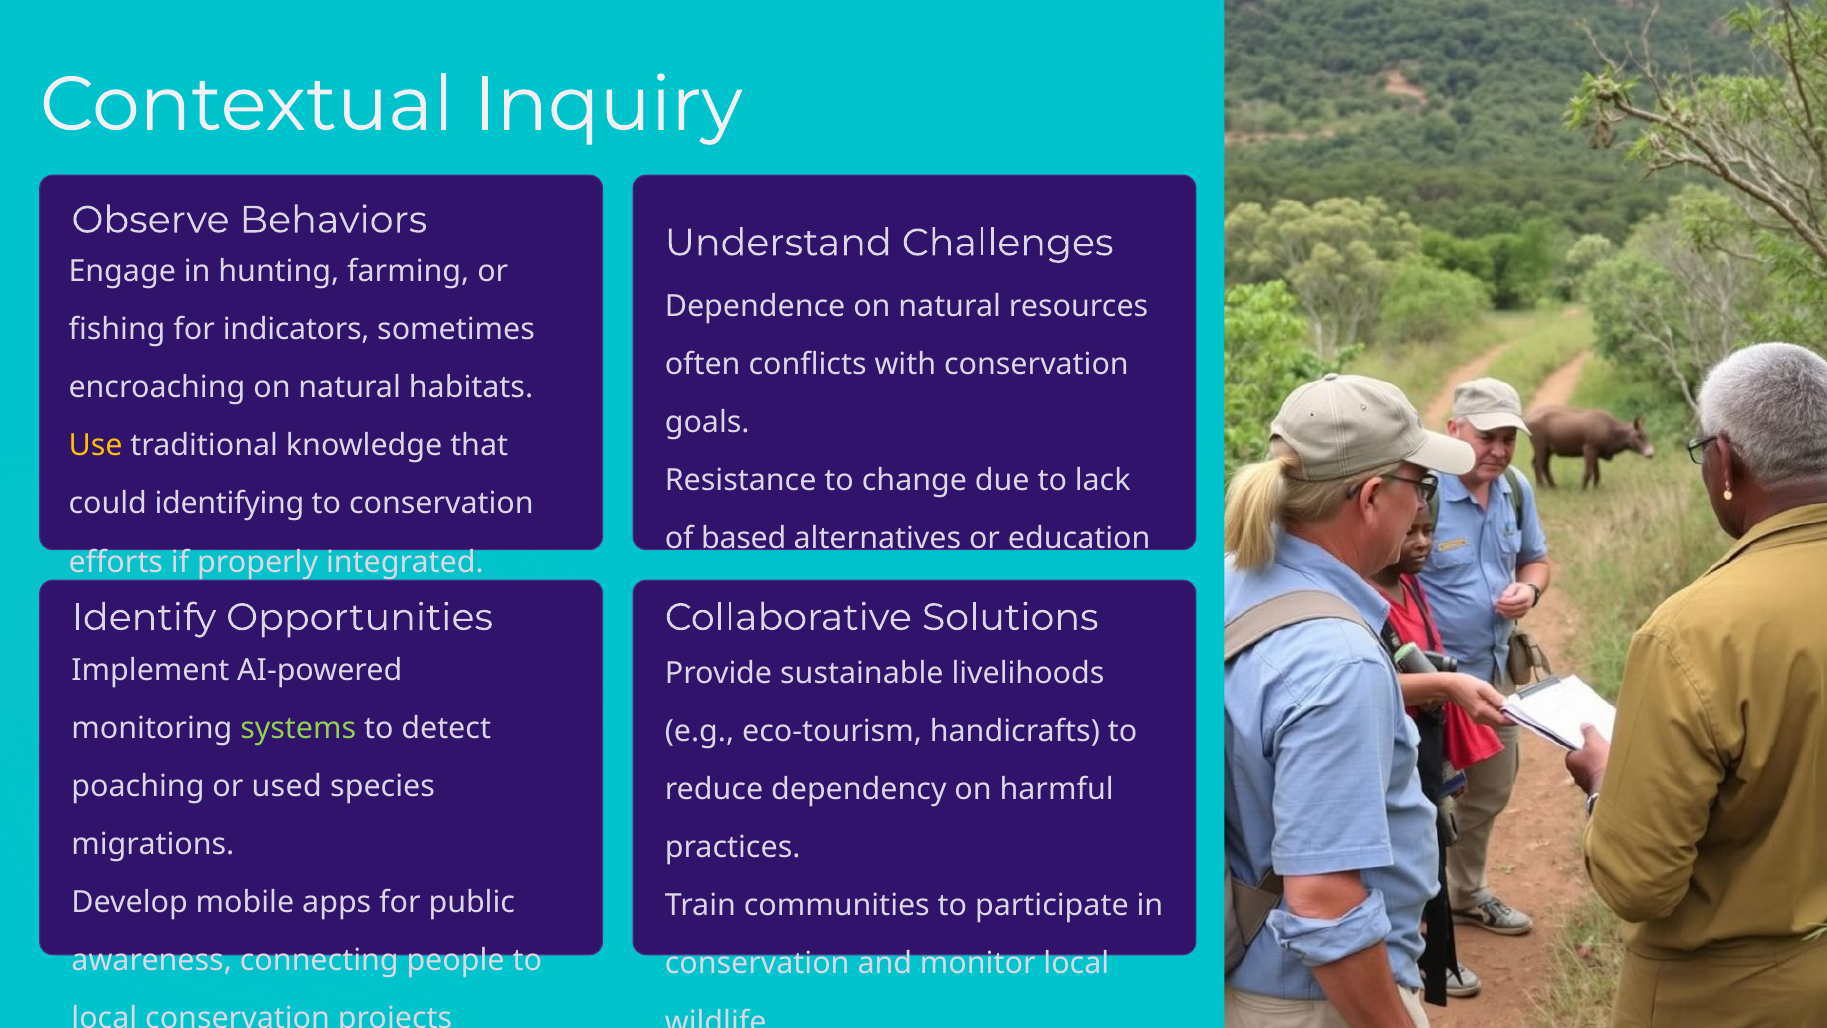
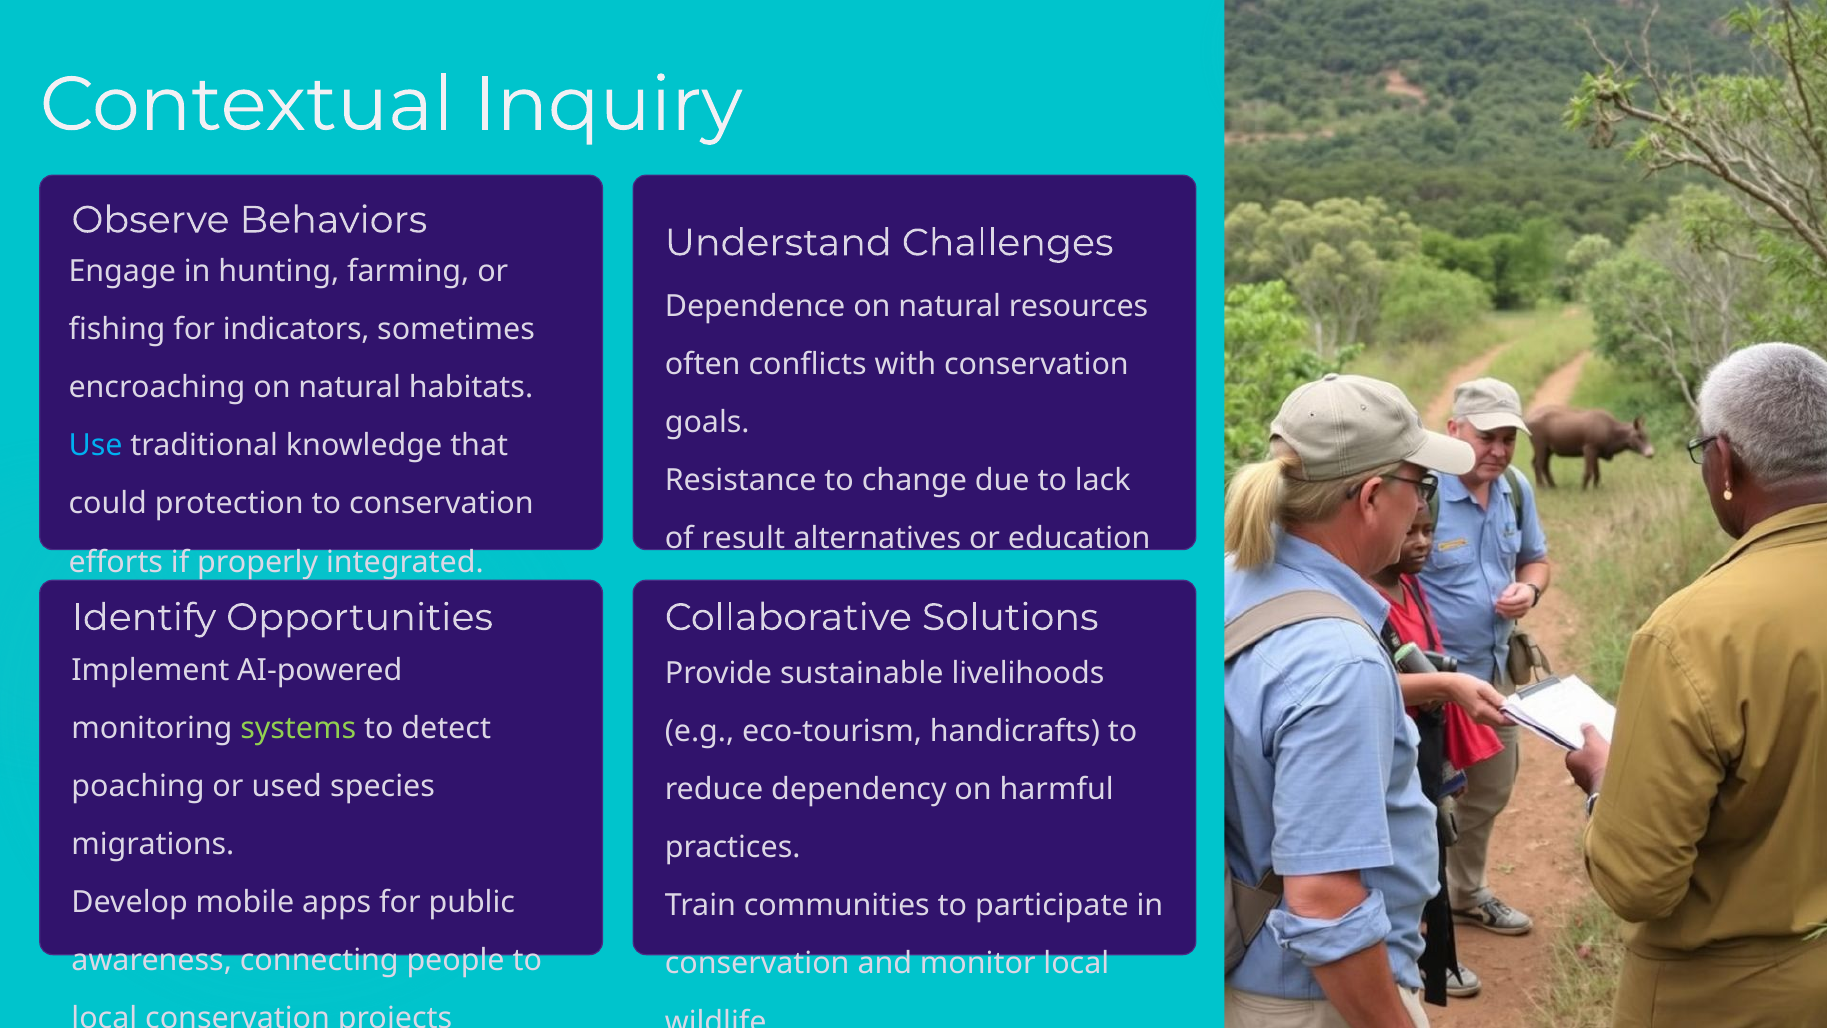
Use colour: yellow -> light blue
identifying: identifying -> protection
based: based -> result
